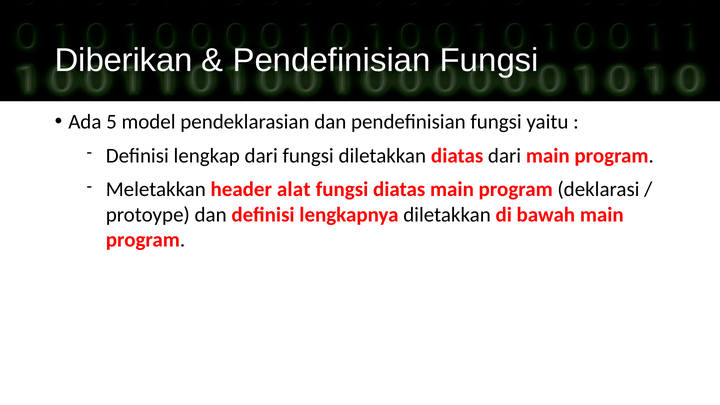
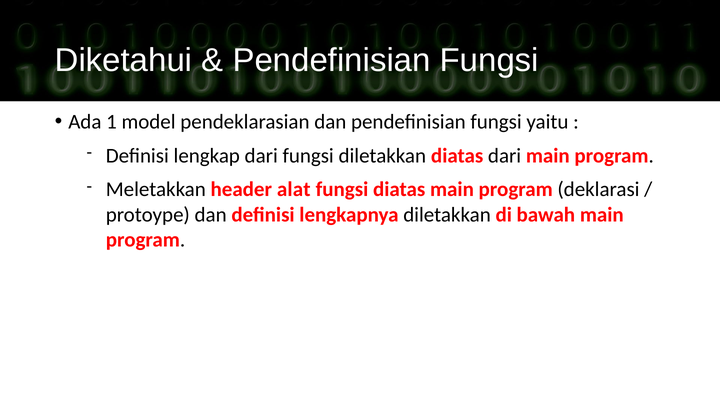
Diberikan: Diberikan -> Diketahui
5: 5 -> 1
